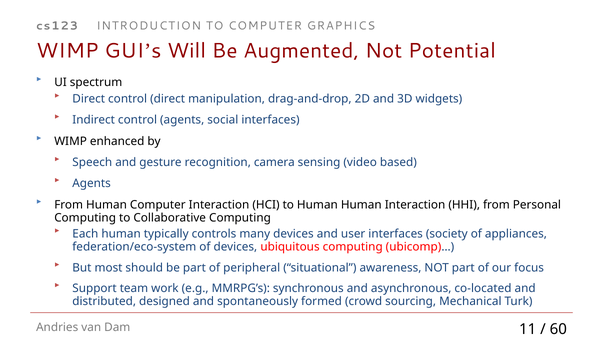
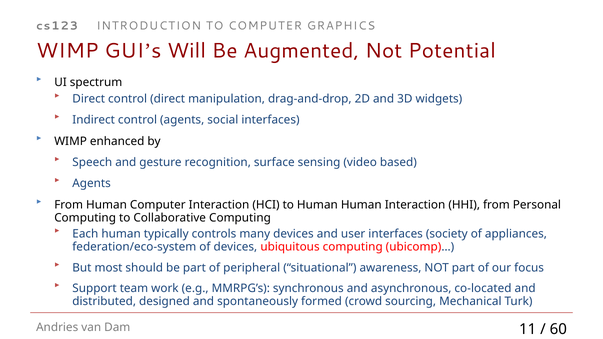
camera: camera -> surface
